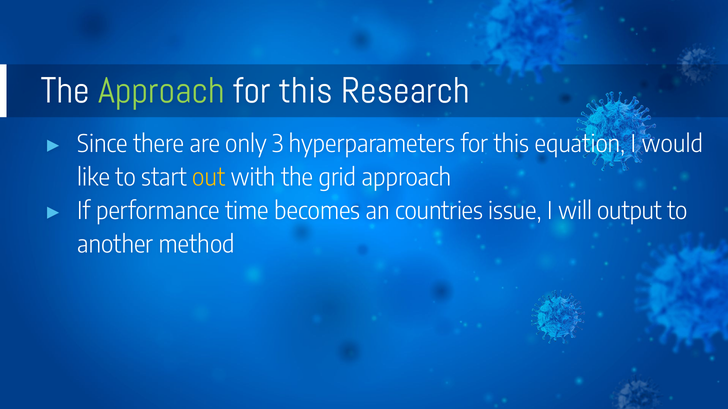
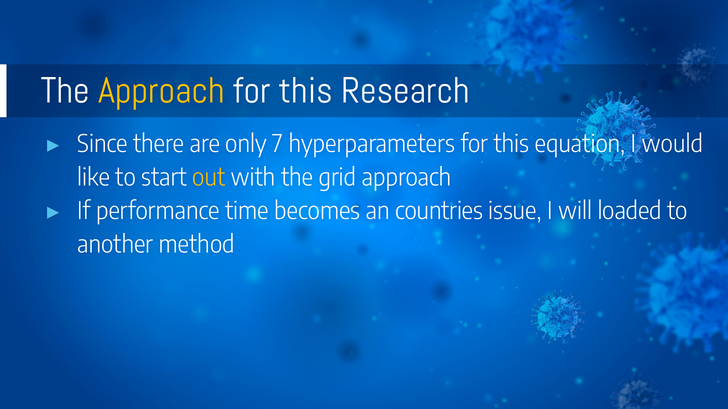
Approach at (162, 91) colour: light green -> yellow
3: 3 -> 7
output: output -> loaded
